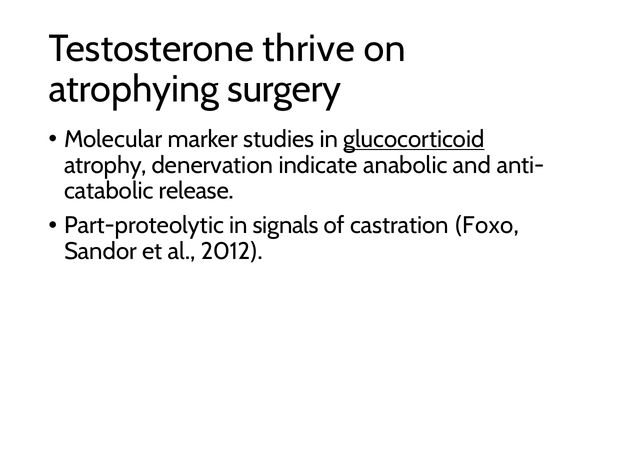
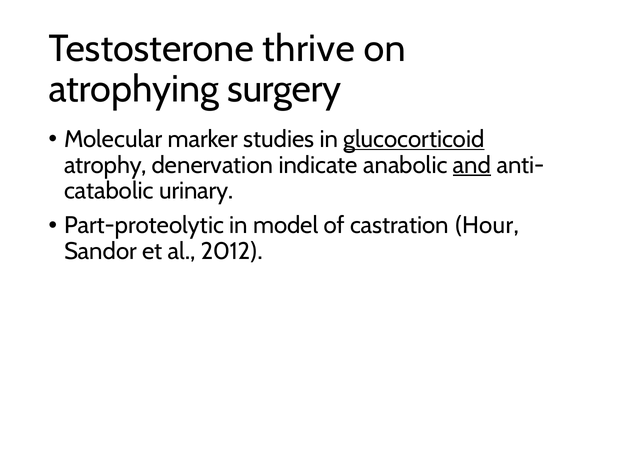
and underline: none -> present
release: release -> urinary
signals: signals -> model
Foxo: Foxo -> Hour
